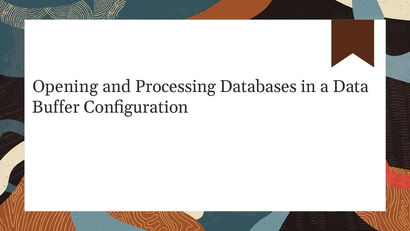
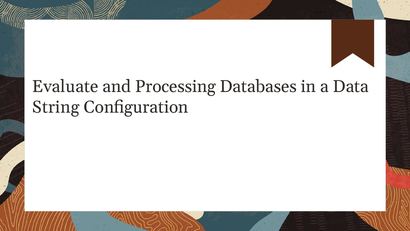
Opening: Opening -> Evaluate
Buffer: Buffer -> String
